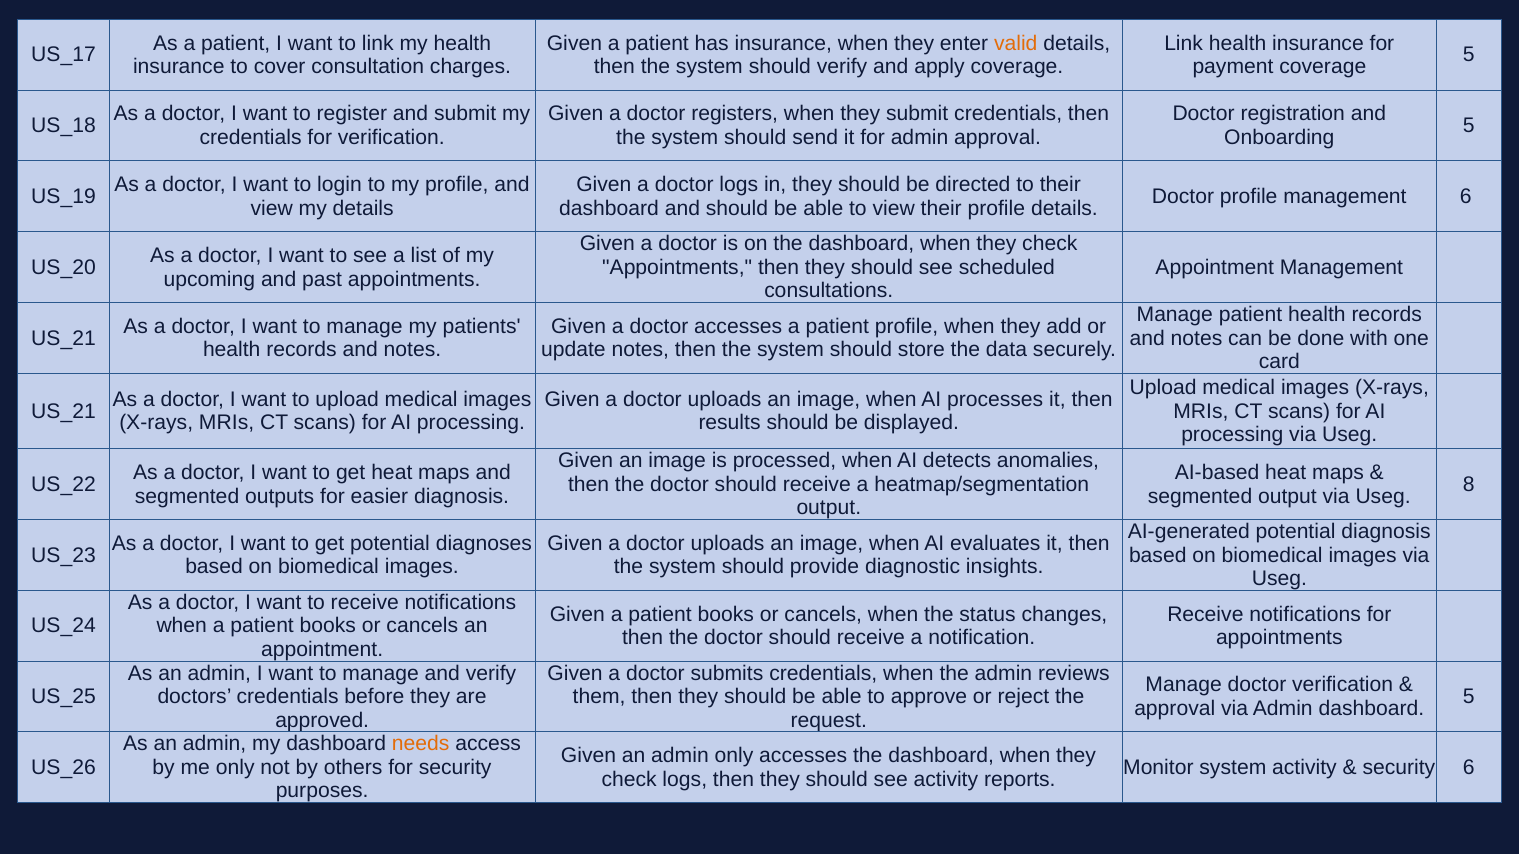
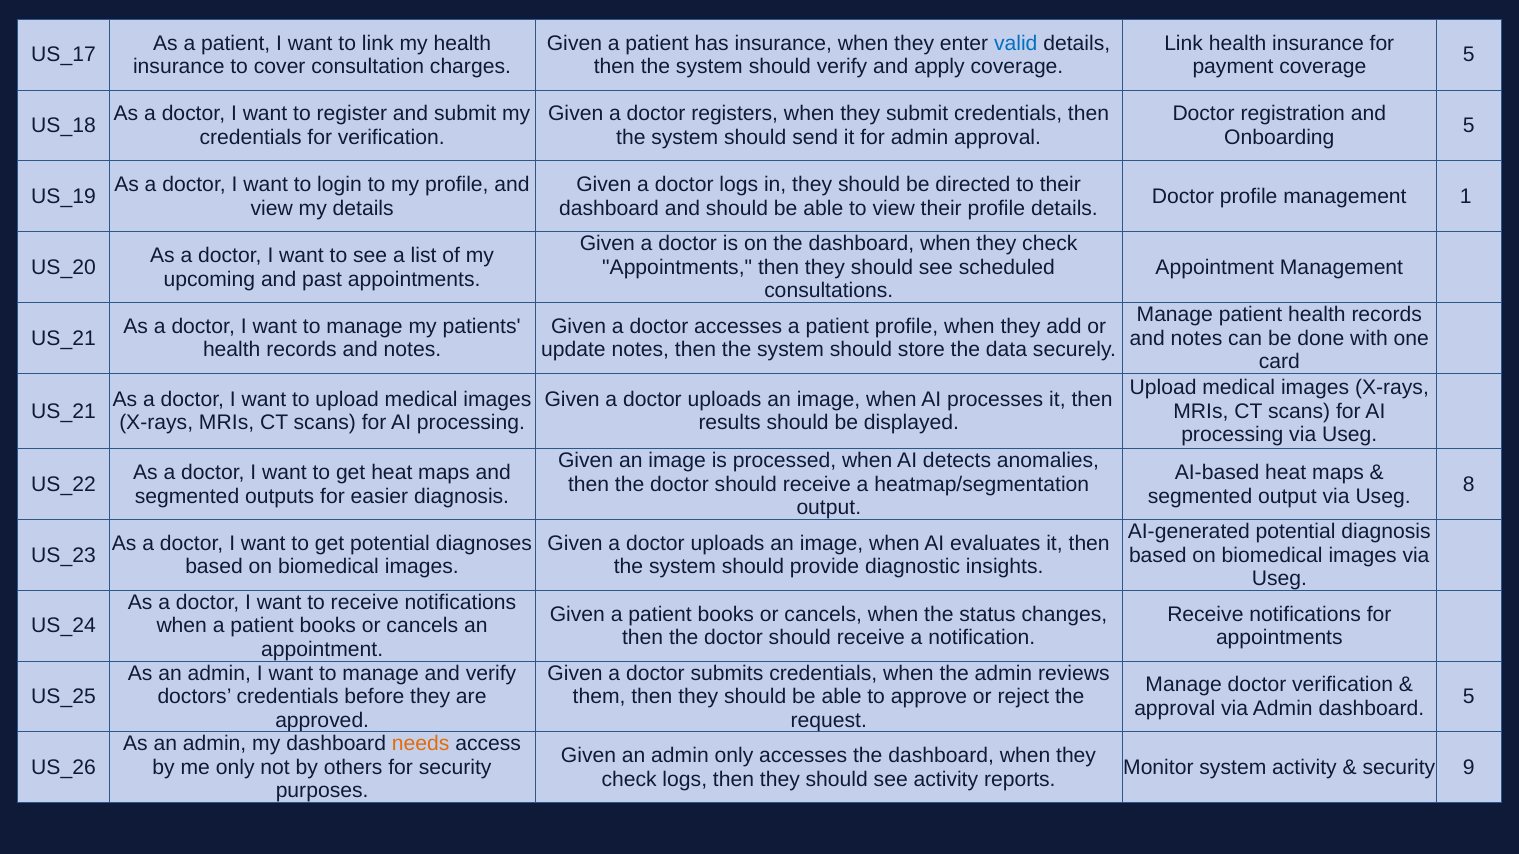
valid colour: orange -> blue
management 6: 6 -> 1
security 6: 6 -> 9
